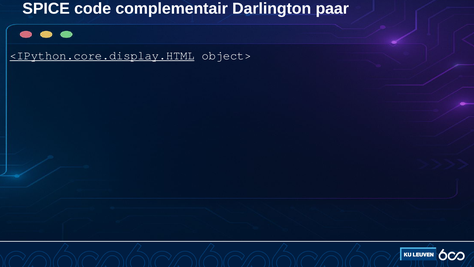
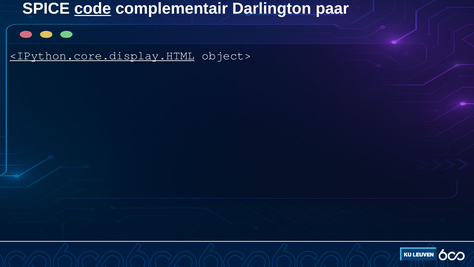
code underline: none -> present
